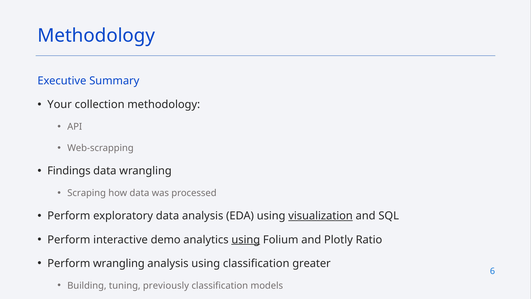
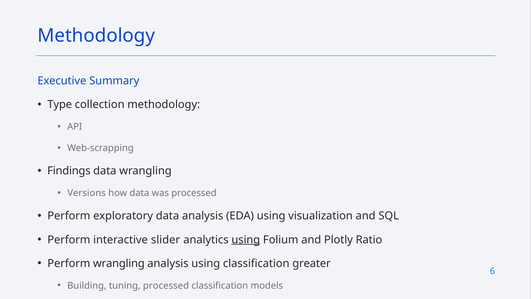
Your: Your -> Type
Scraping: Scraping -> Versions
visualization underline: present -> none
demo: demo -> slider
tuning previously: previously -> processed
